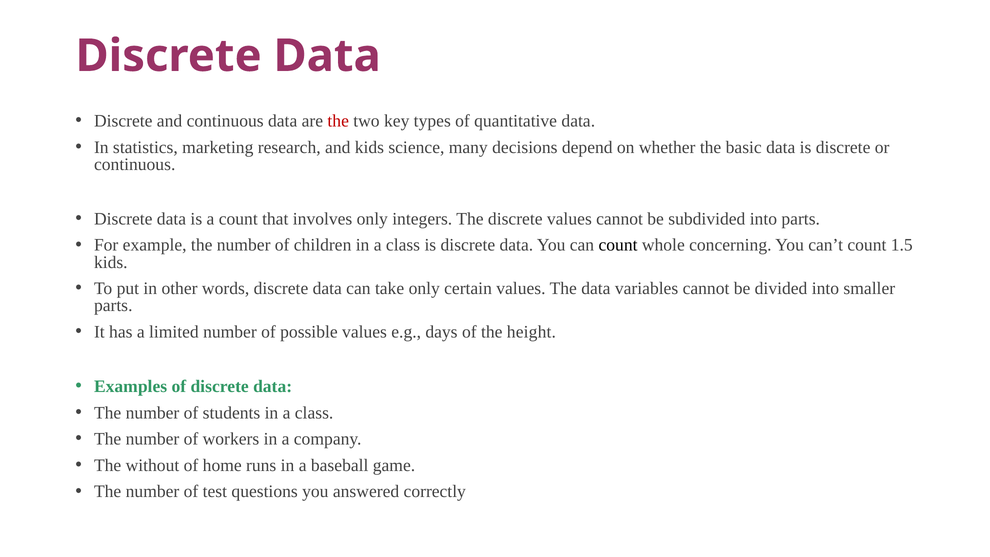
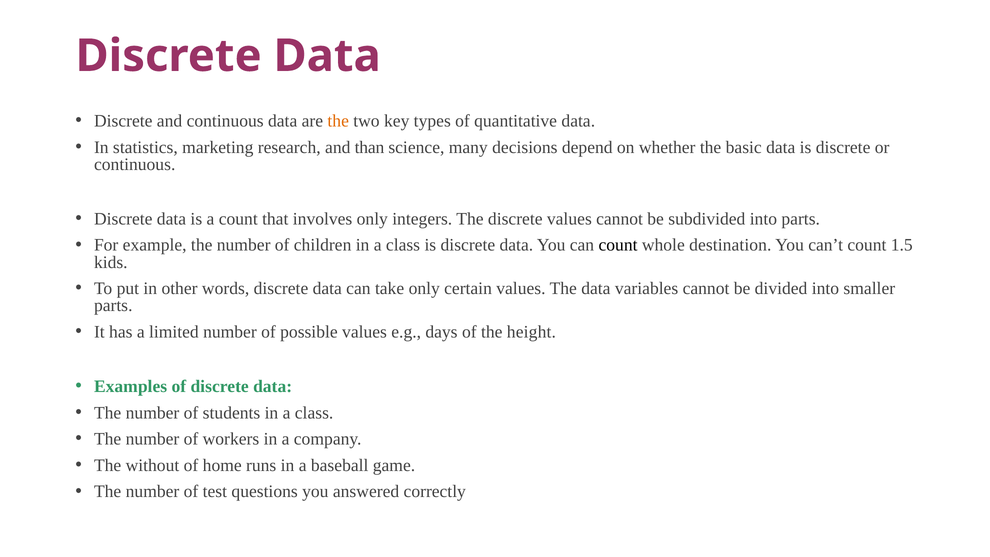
the at (338, 121) colour: red -> orange
and kids: kids -> than
concerning: concerning -> destination
